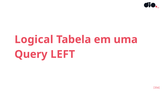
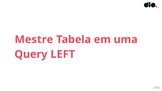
Logical: Logical -> Mestre
